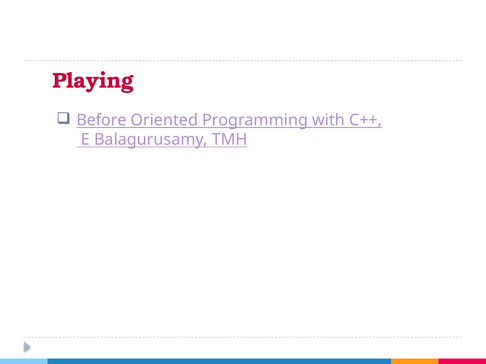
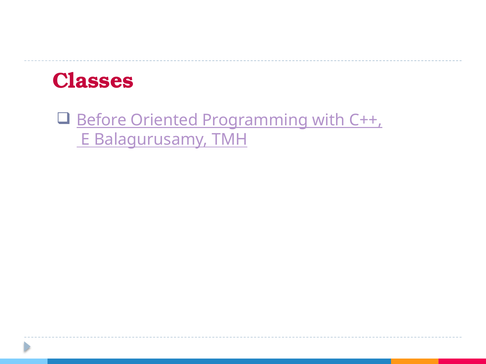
Playing: Playing -> Classes
